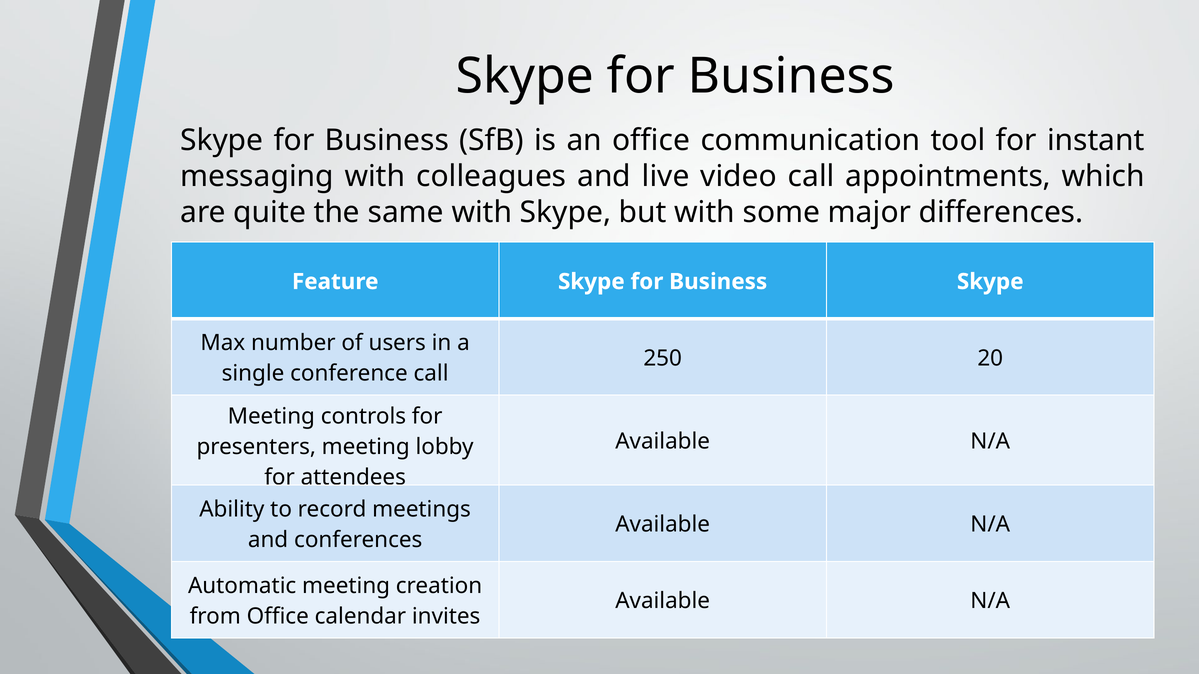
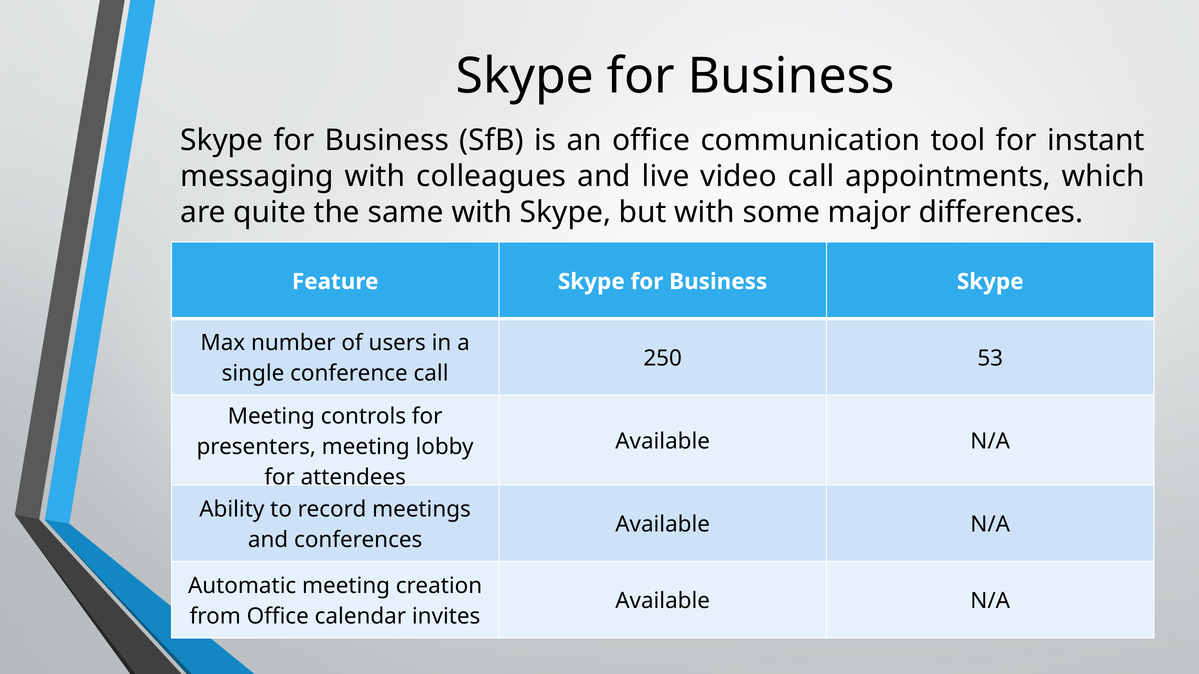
20: 20 -> 53
